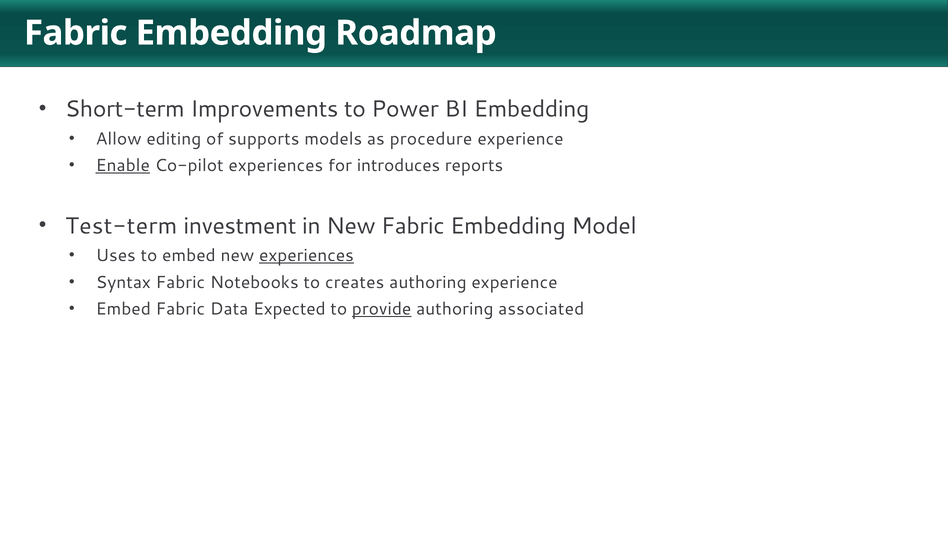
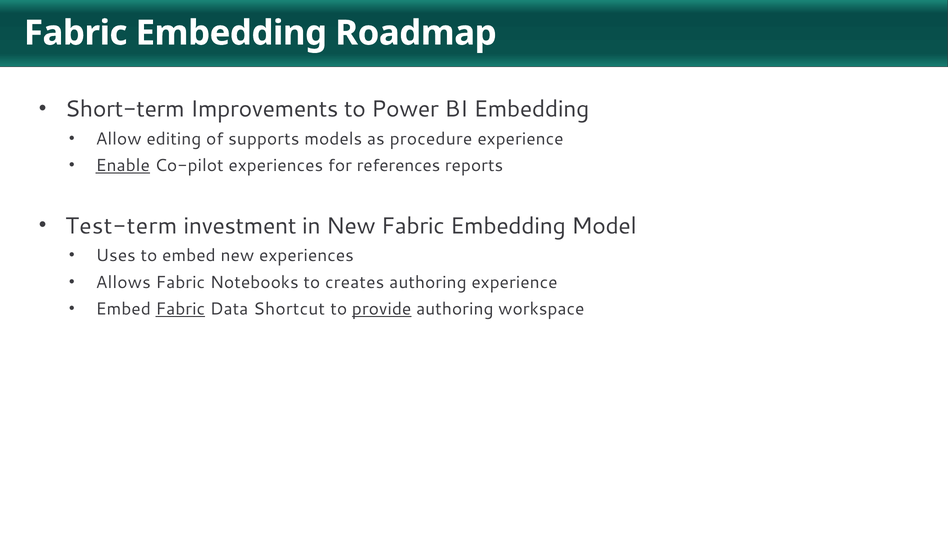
introduces: introduces -> references
experiences at (306, 256) underline: present -> none
Syntax: Syntax -> Allows
Fabric at (180, 309) underline: none -> present
Expected: Expected -> Shortcut
associated: associated -> workspace
